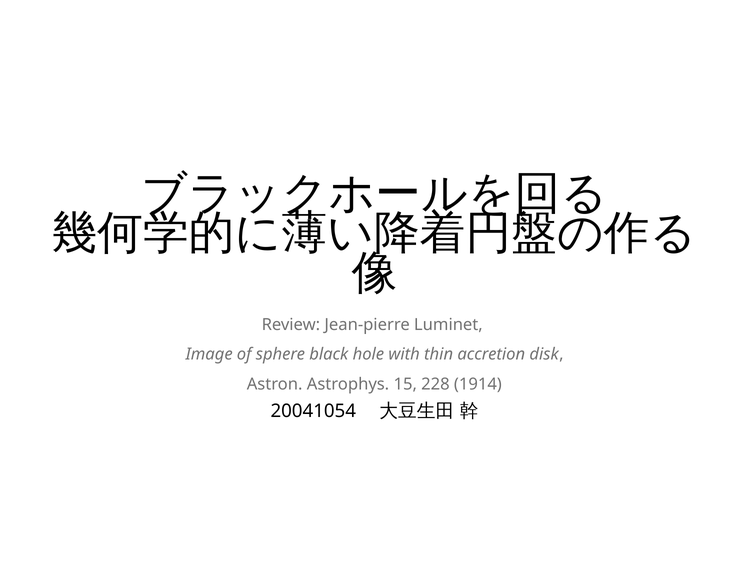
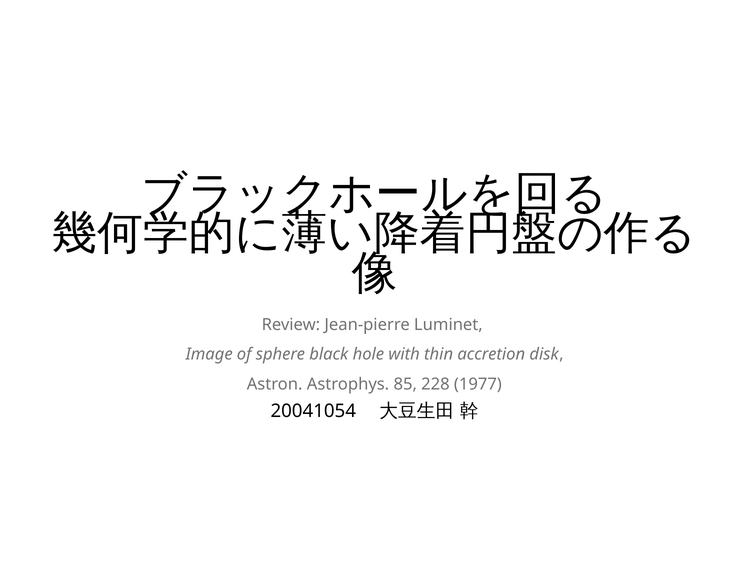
15: 15 -> 85
1914: 1914 -> 1977
